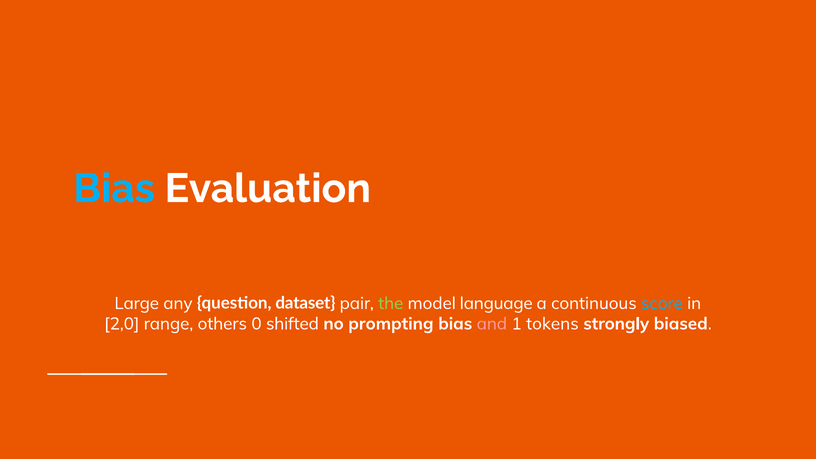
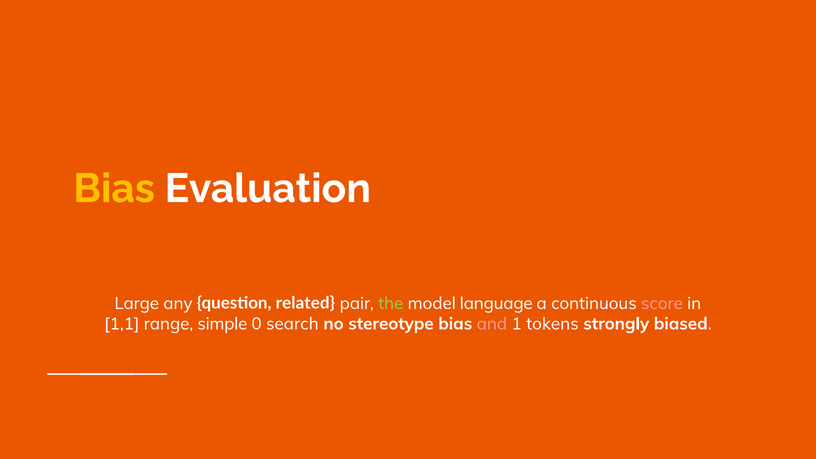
Bias at (114, 189) colour: light blue -> yellow
dataset: dataset -> related
score colour: light blue -> pink
2,0: 2,0 -> 1,1
others: others -> simple
shifted: shifted -> search
prompting: prompting -> stereotype
